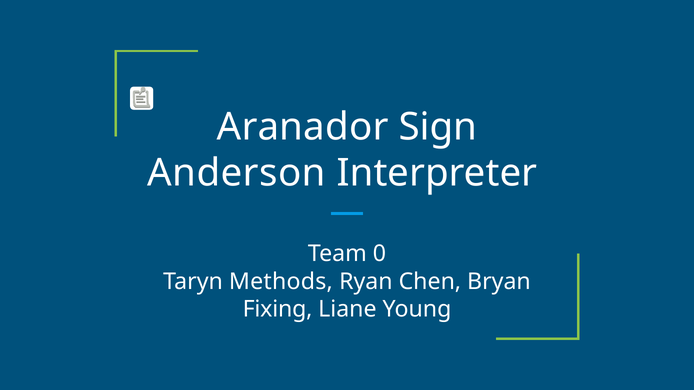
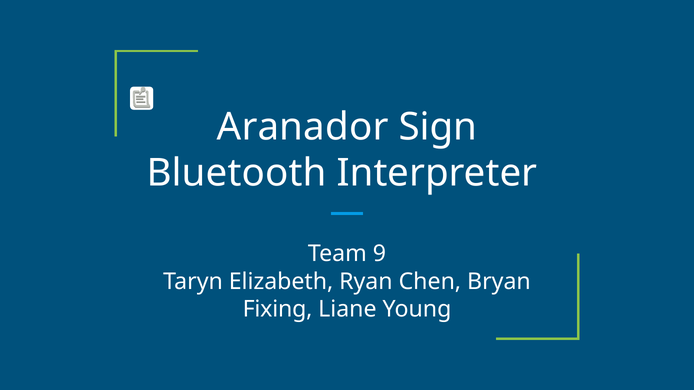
Anderson: Anderson -> Bluetooth
0: 0 -> 9
Methods: Methods -> Elizabeth
